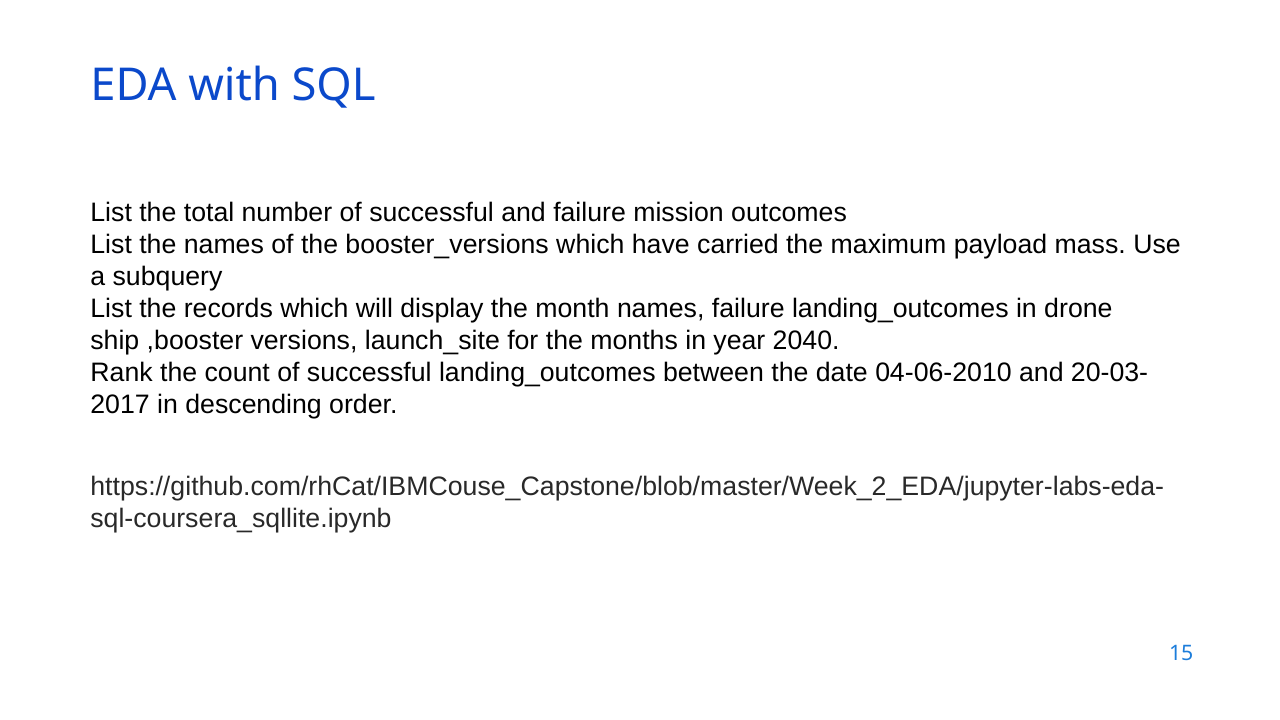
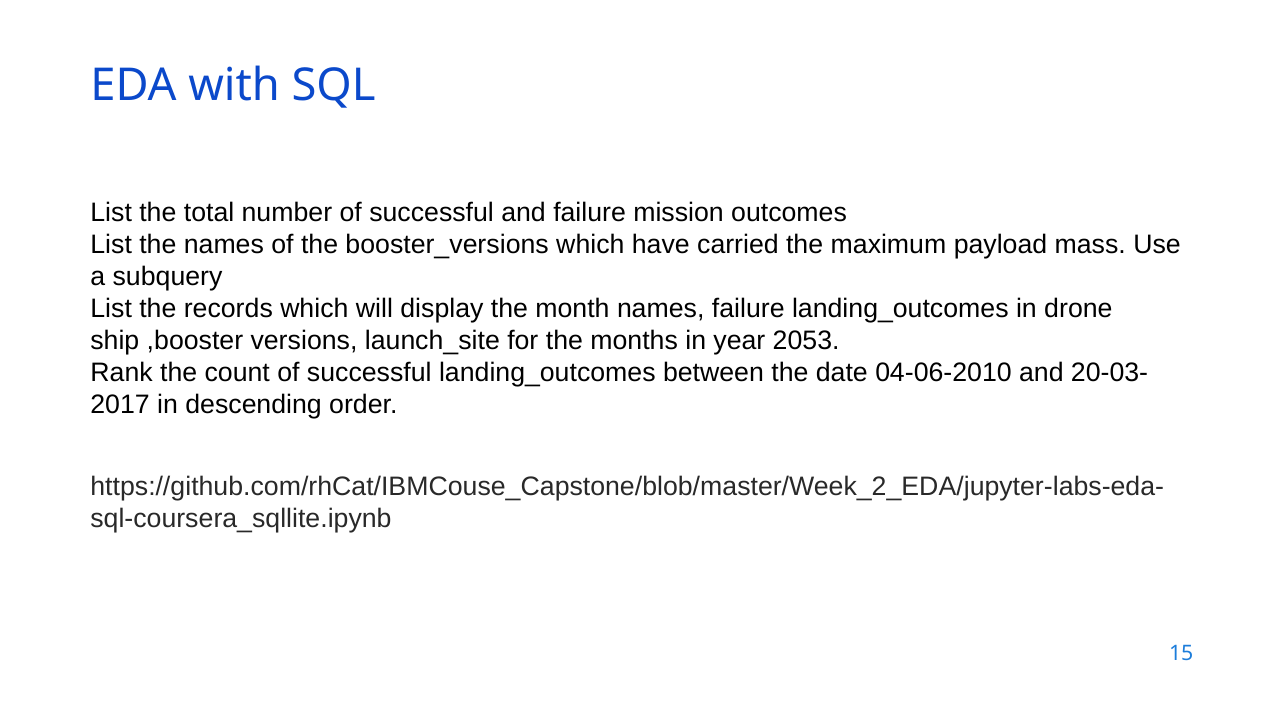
2040: 2040 -> 2053
